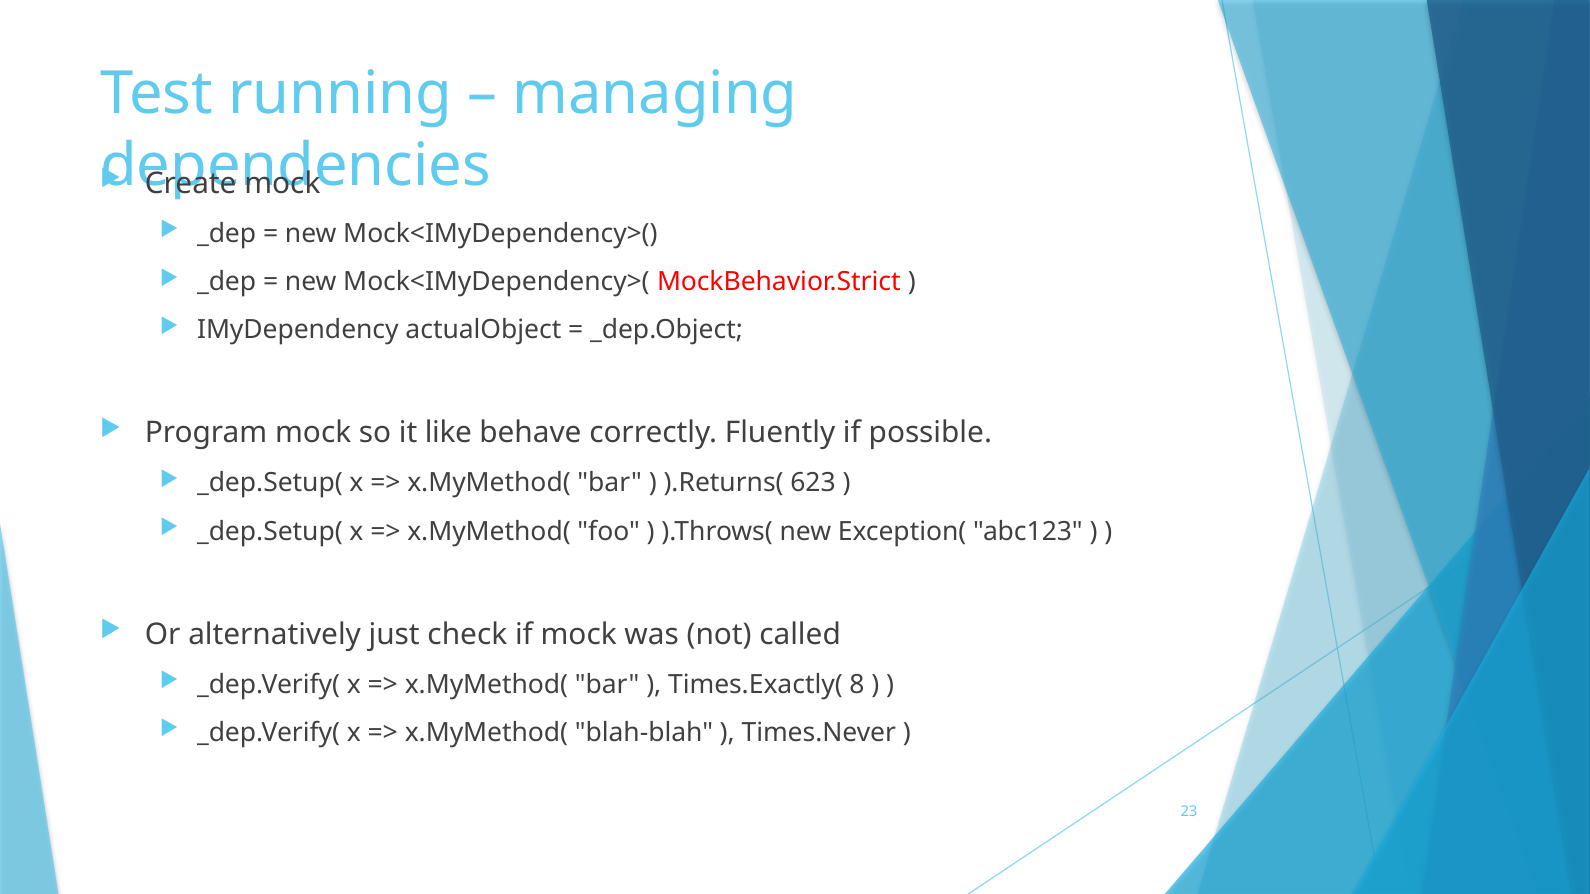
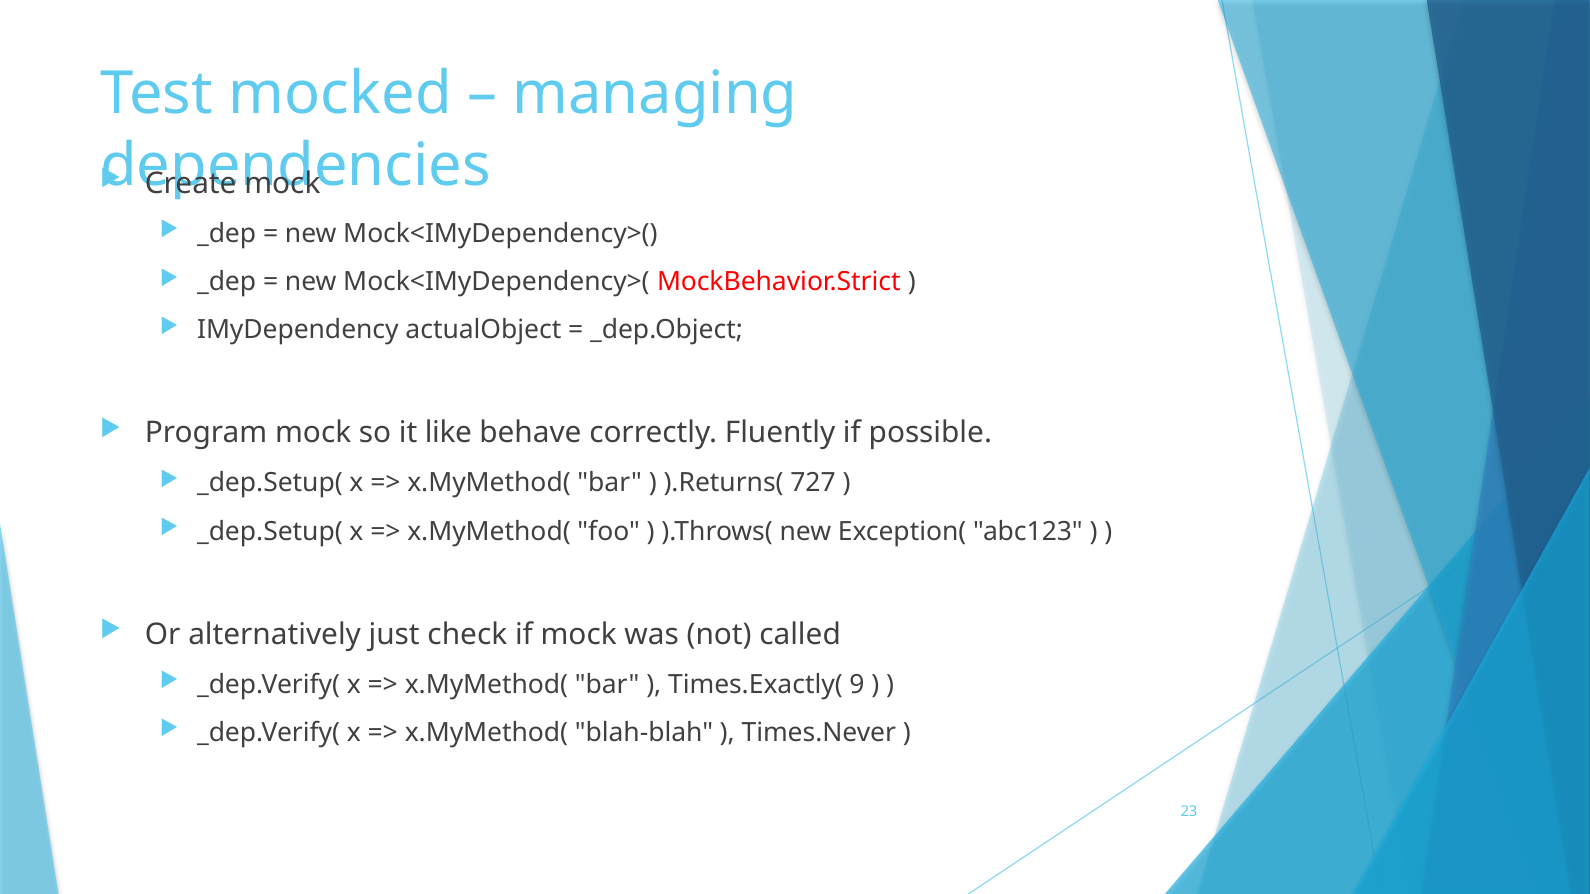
running: running -> mocked
623: 623 -> 727
8: 8 -> 9
